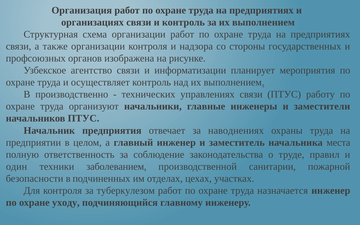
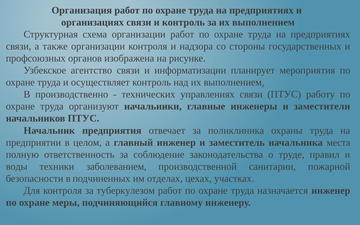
наводнениях: наводнениях -> поликлиника
один: один -> воды
уходу: уходу -> меры
